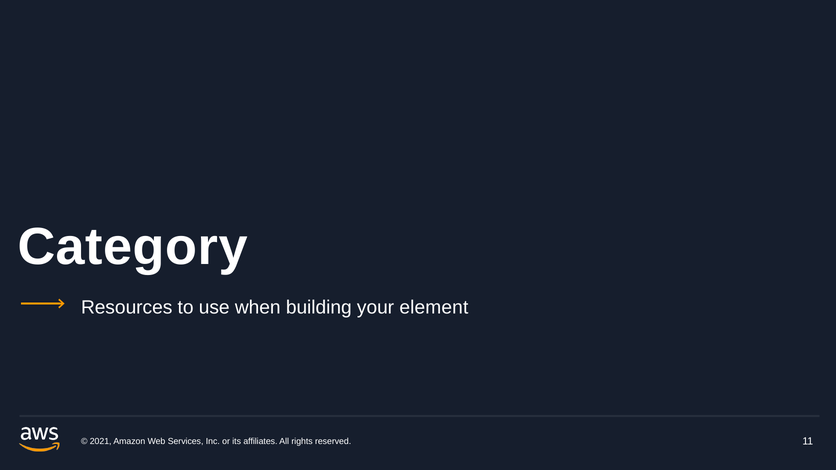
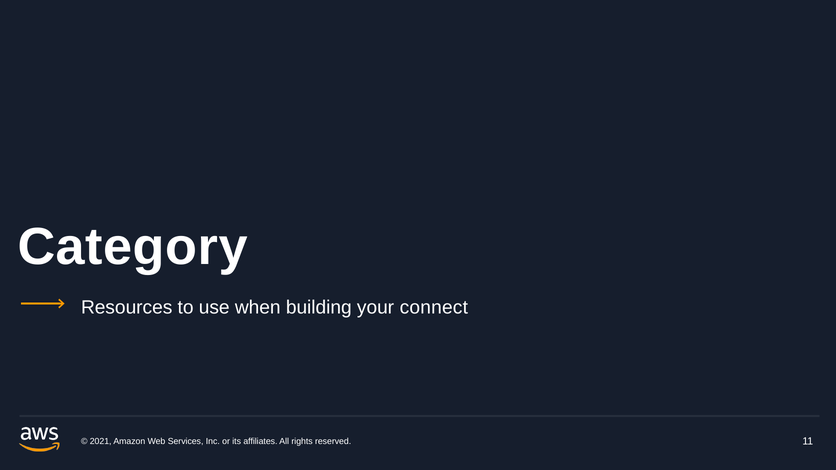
element: element -> connect
